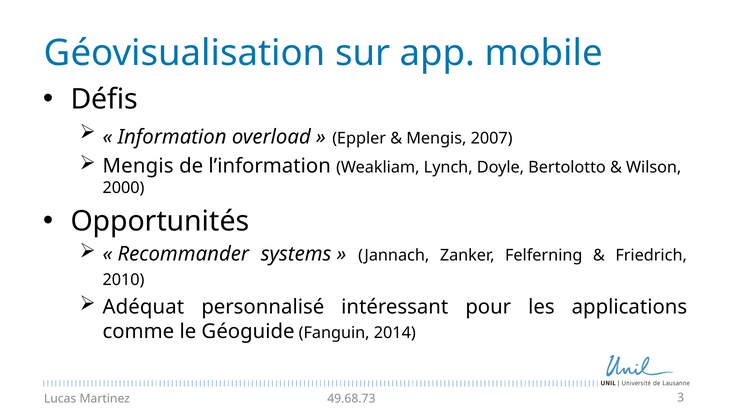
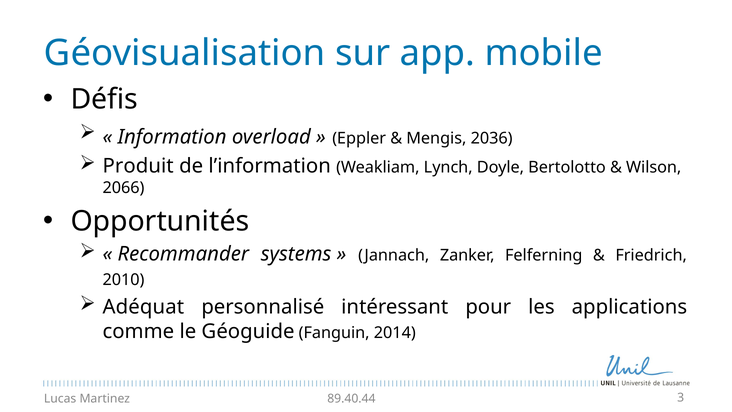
2007: 2007 -> 2036
Mengis at (138, 166): Mengis -> Produit
2000: 2000 -> 2066
49.68.73: 49.68.73 -> 89.40.44
